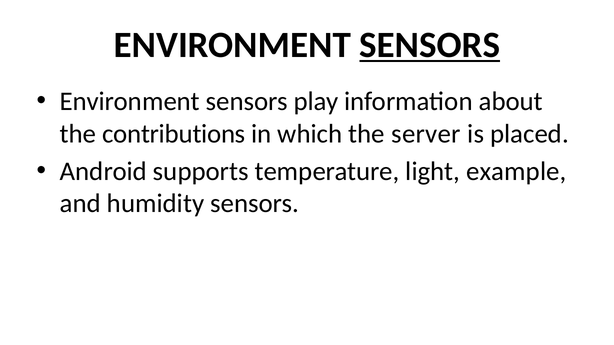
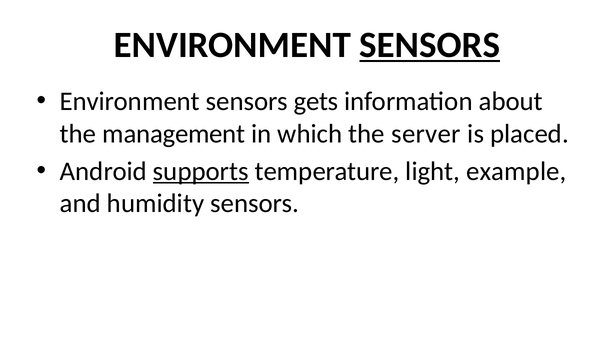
play: play -> gets
contributions: contributions -> management
supports underline: none -> present
